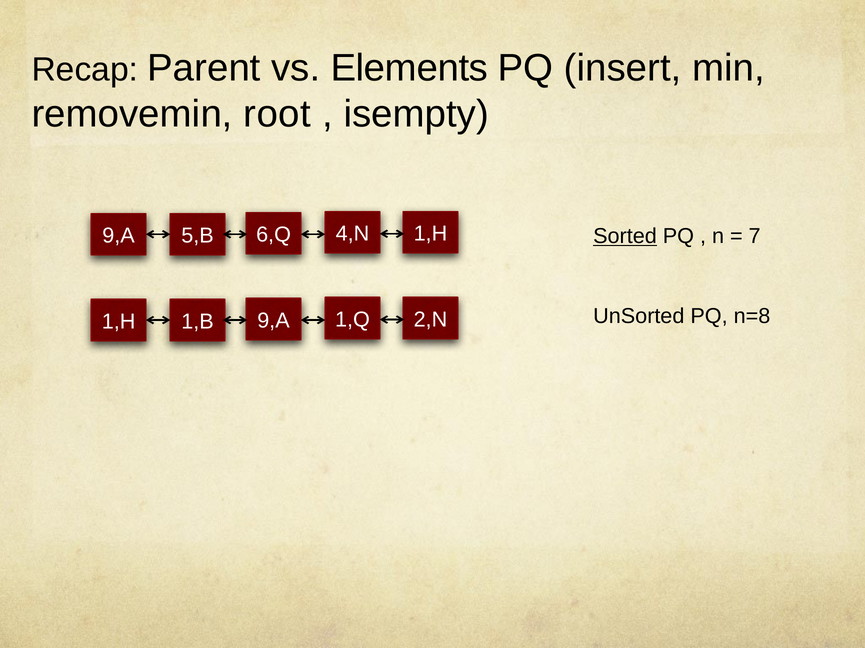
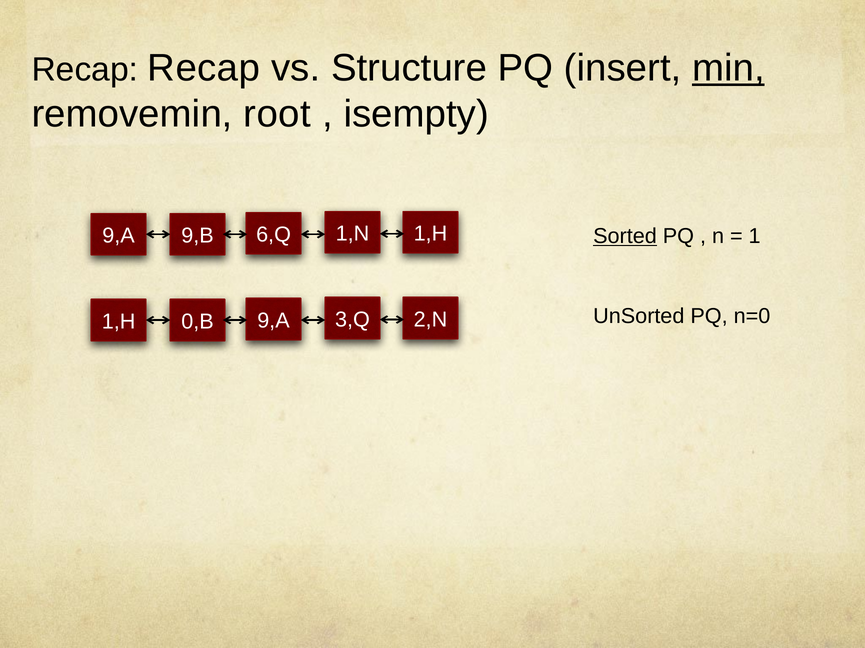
Recap Parent: Parent -> Recap
Elements: Elements -> Structure
min underline: none -> present
5,B: 5,B -> 9,B
4,N: 4,N -> 1,N
7: 7 -> 1
1,B: 1,B -> 0,B
1,Q: 1,Q -> 3,Q
n=8: n=8 -> n=0
